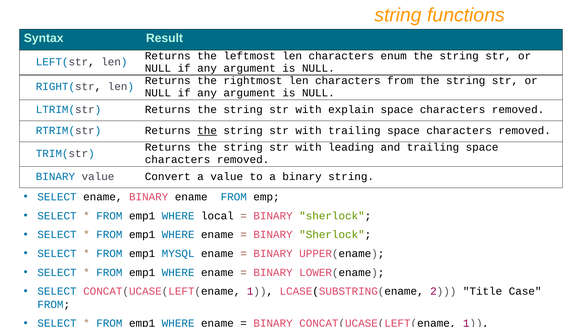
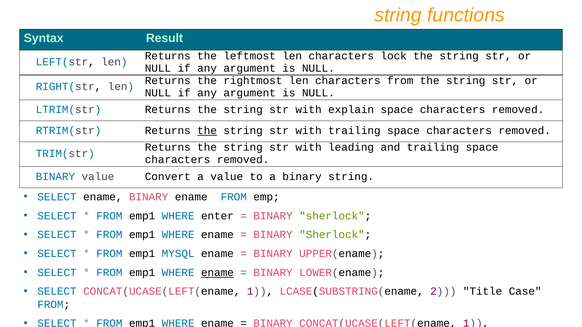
enum: enum -> lock
local: local -> enter
ename at (217, 273) underline: none -> present
